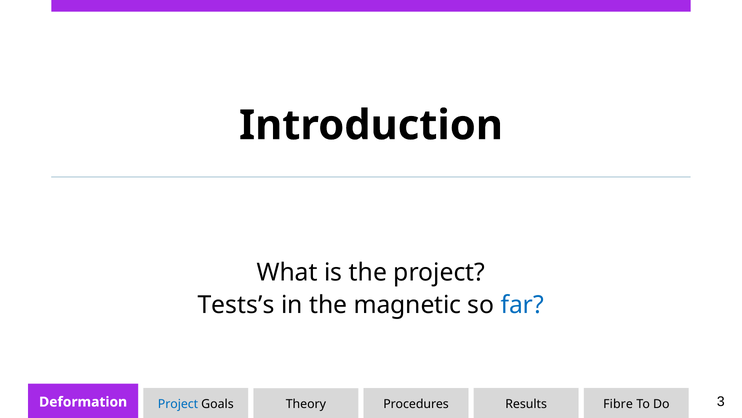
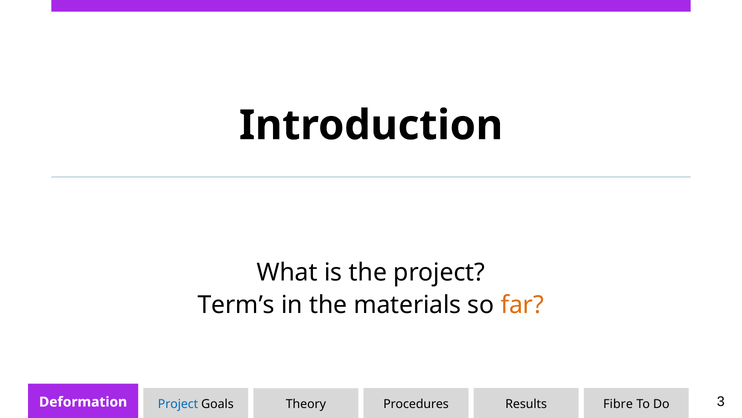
Tests’s: Tests’s -> Term’s
magnetic: magnetic -> materials
far colour: blue -> orange
